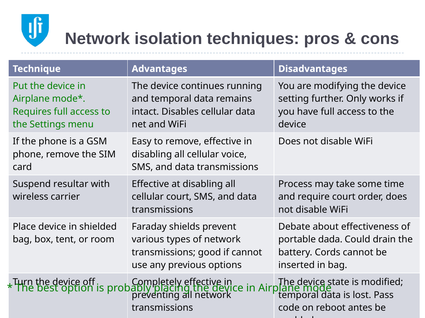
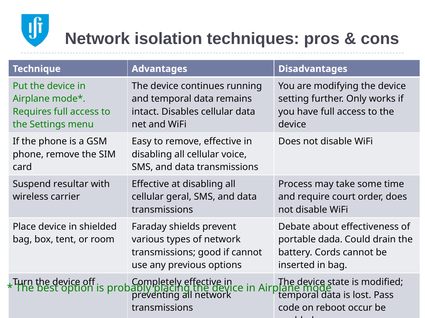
cellular court: court -> geral
antes: antes -> occur
